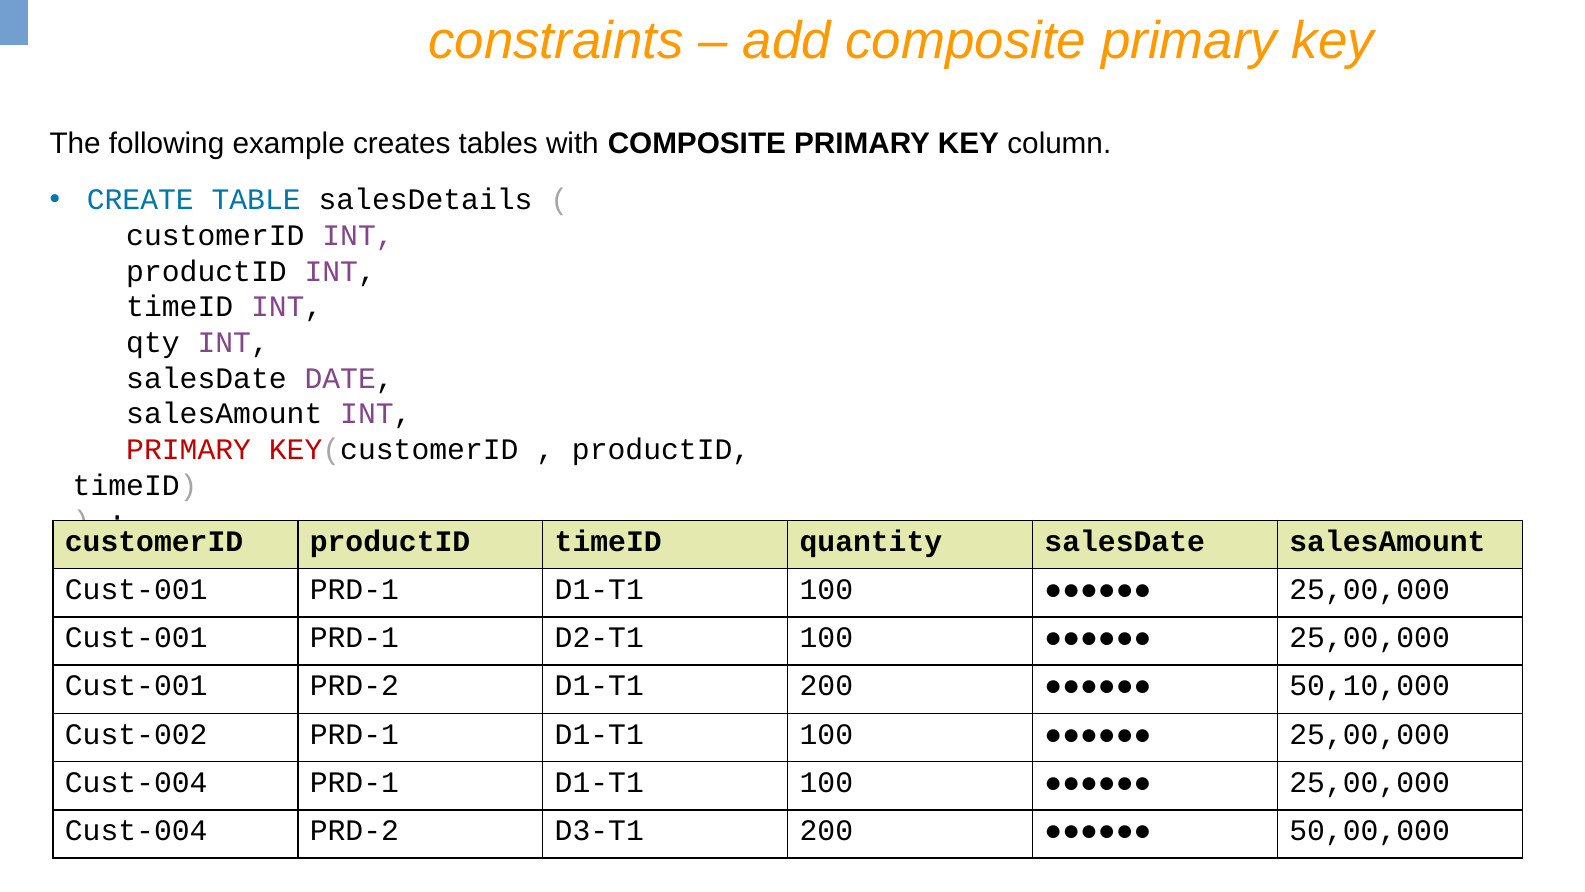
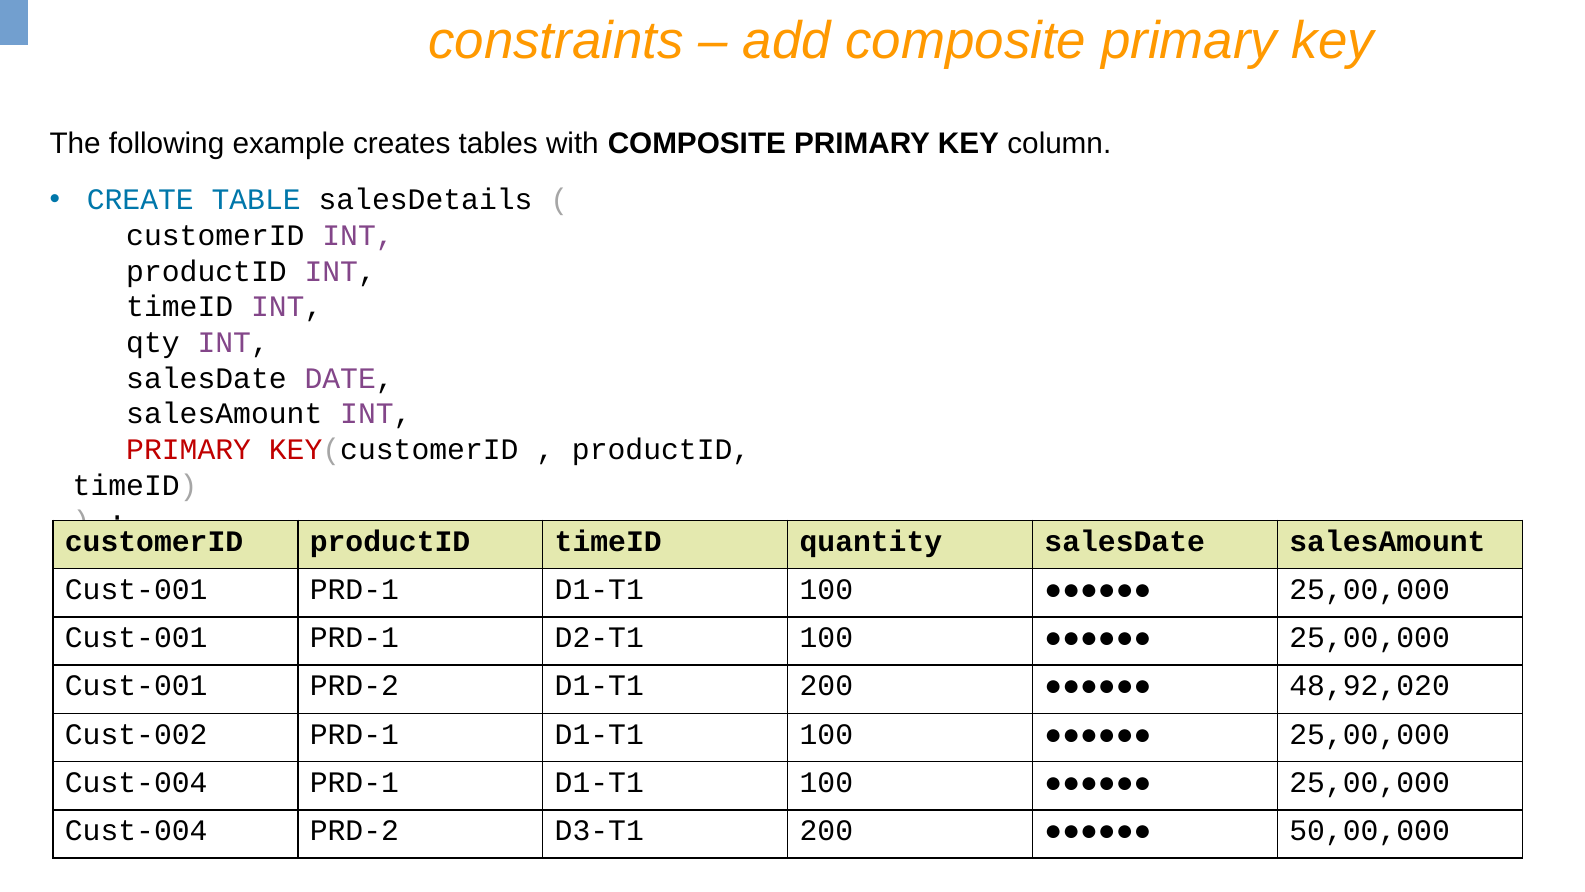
50,10,000: 50,10,000 -> 48,92,020
